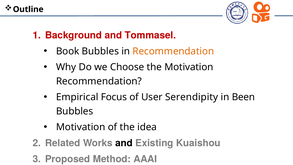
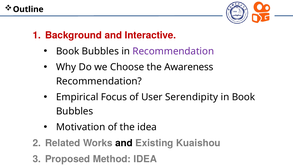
Tommasel: Tommasel -> Interactive
Recommendation at (173, 51) colour: orange -> purple
the Motivation: Motivation -> Awareness
in Been: Been -> Book
Method AAAI: AAAI -> IDEA
